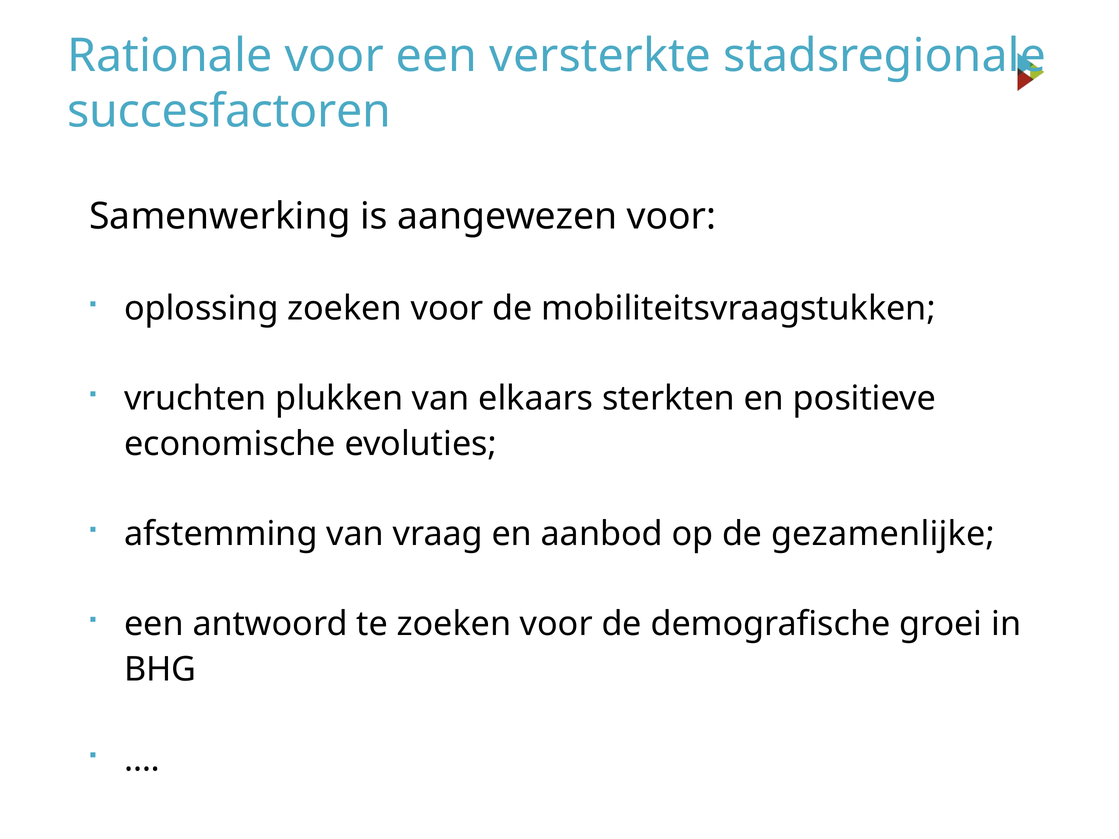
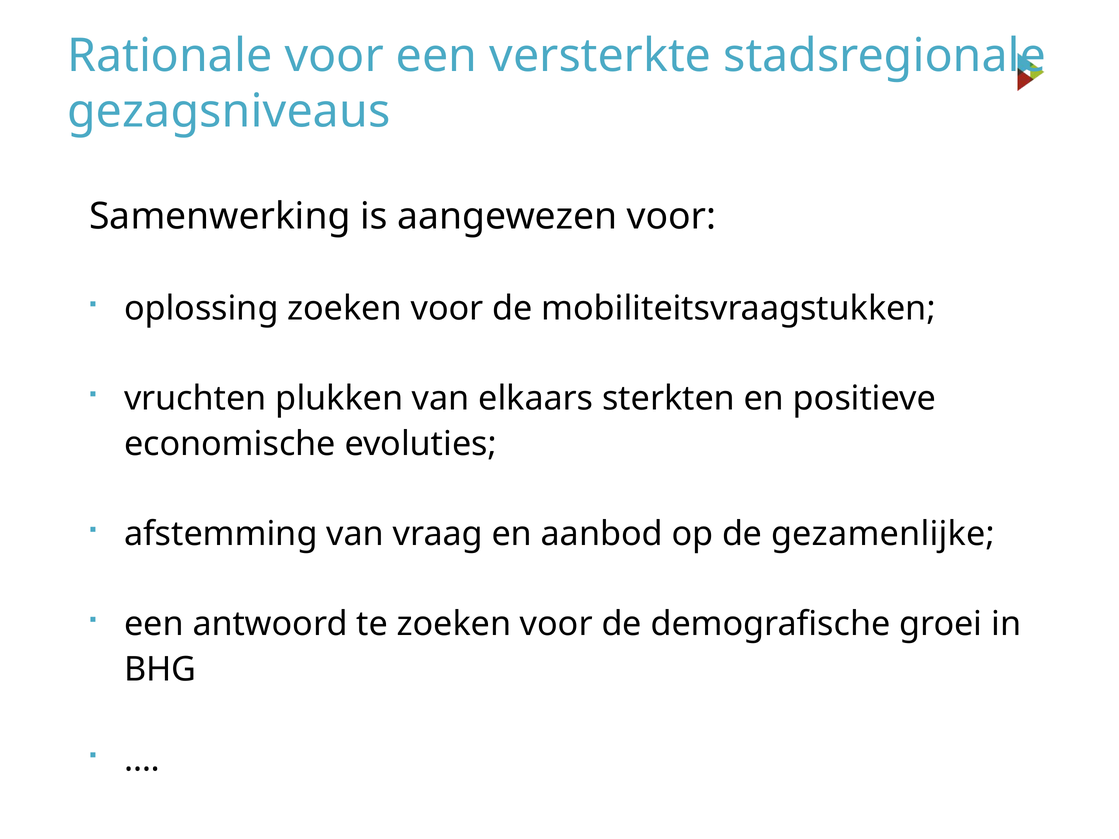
succesfactoren: succesfactoren -> gezagsniveaus
